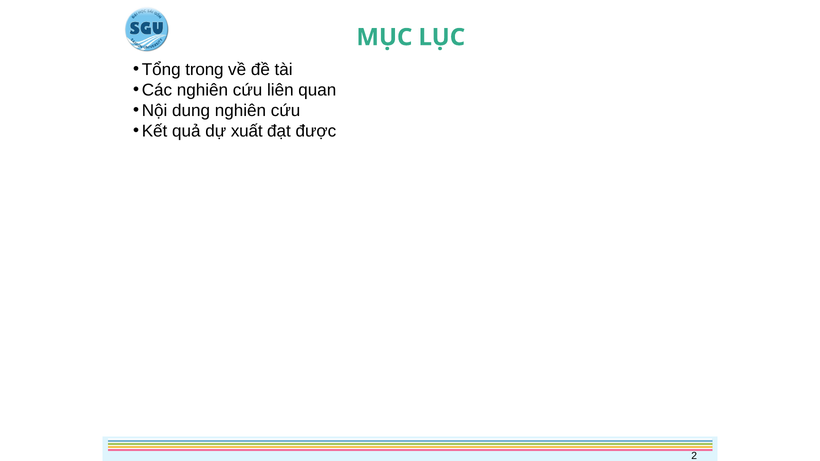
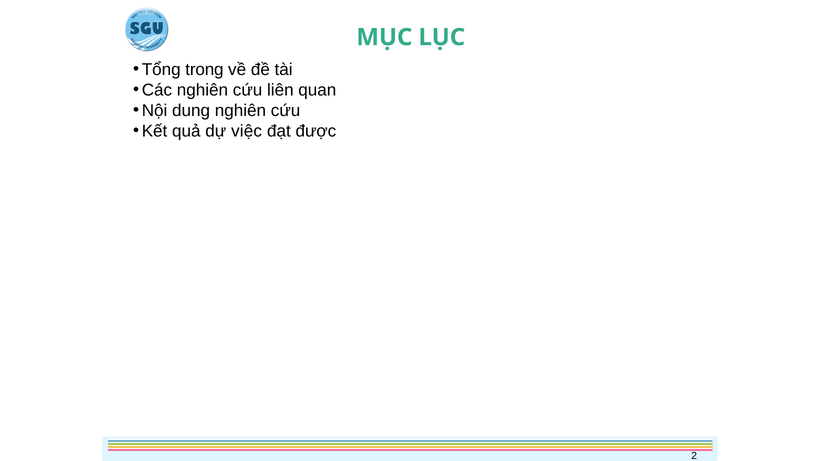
xuất: xuất -> việc
